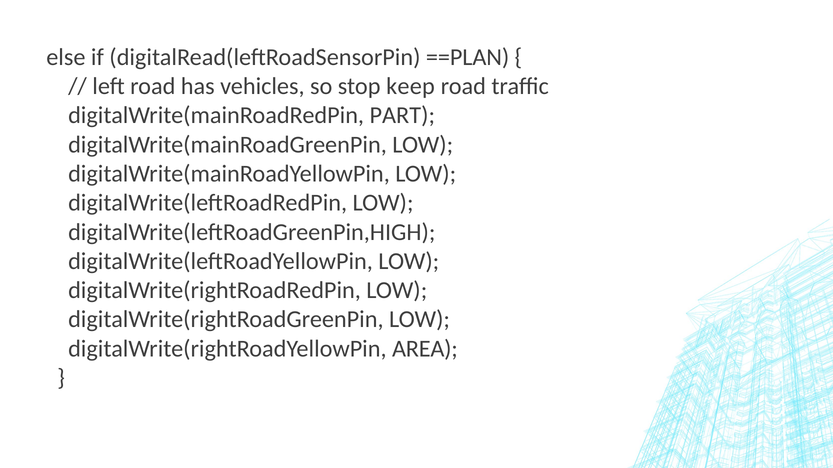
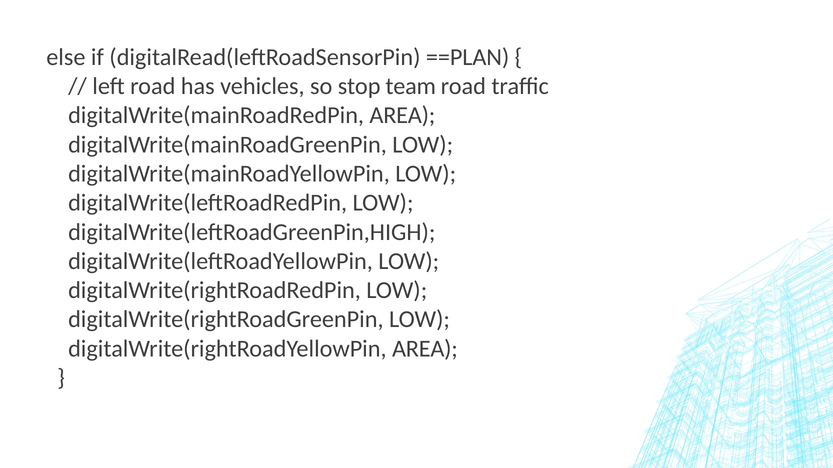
keep: keep -> team
digitalWrite(mainRoadRedPin PART: PART -> AREA
